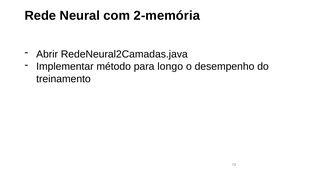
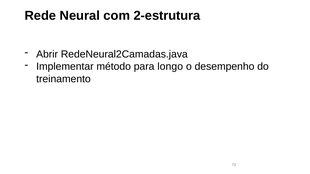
2-memória: 2-memória -> 2-estrutura
